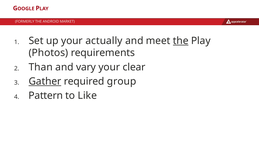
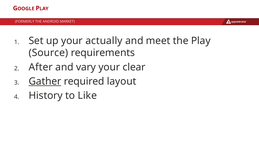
the at (181, 41) underline: present -> none
Photos: Photos -> Source
Than: Than -> After
group: group -> layout
Pattern: Pattern -> History
